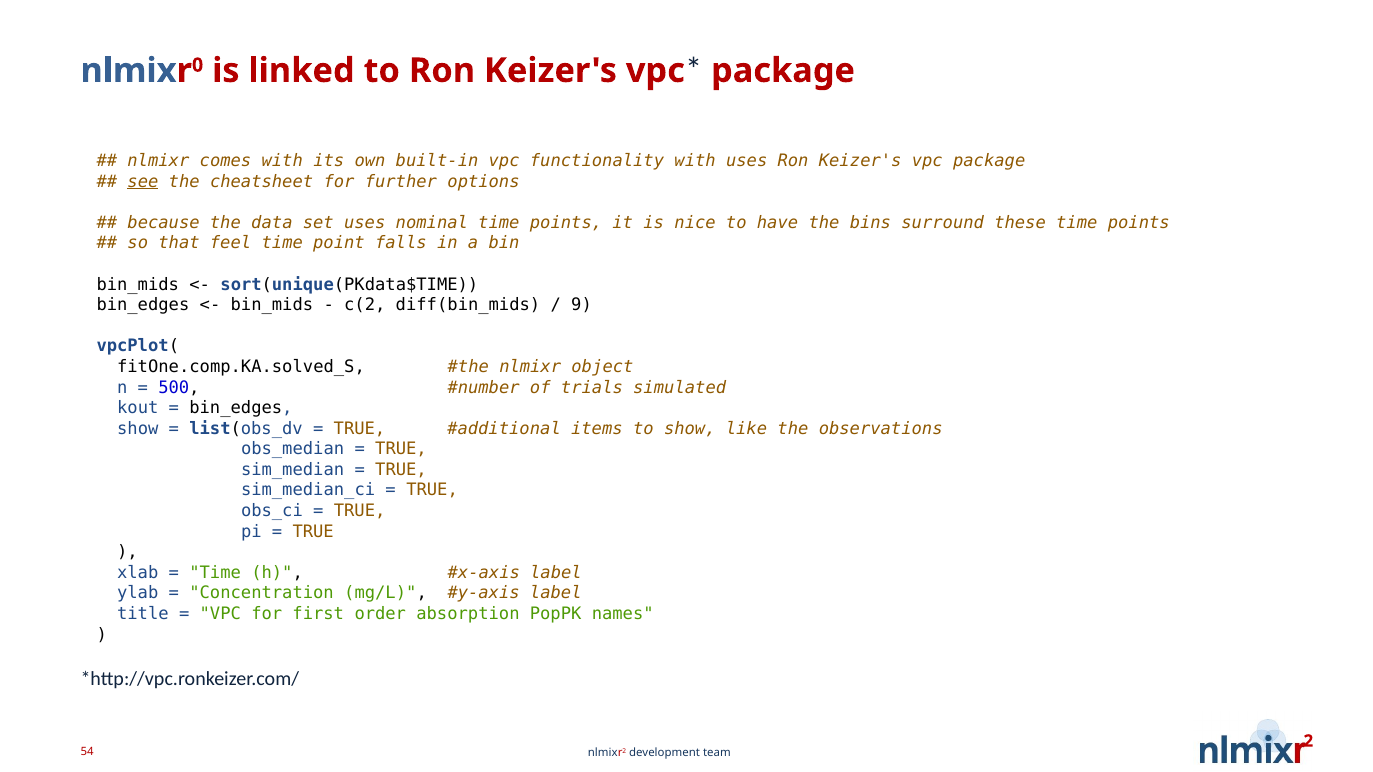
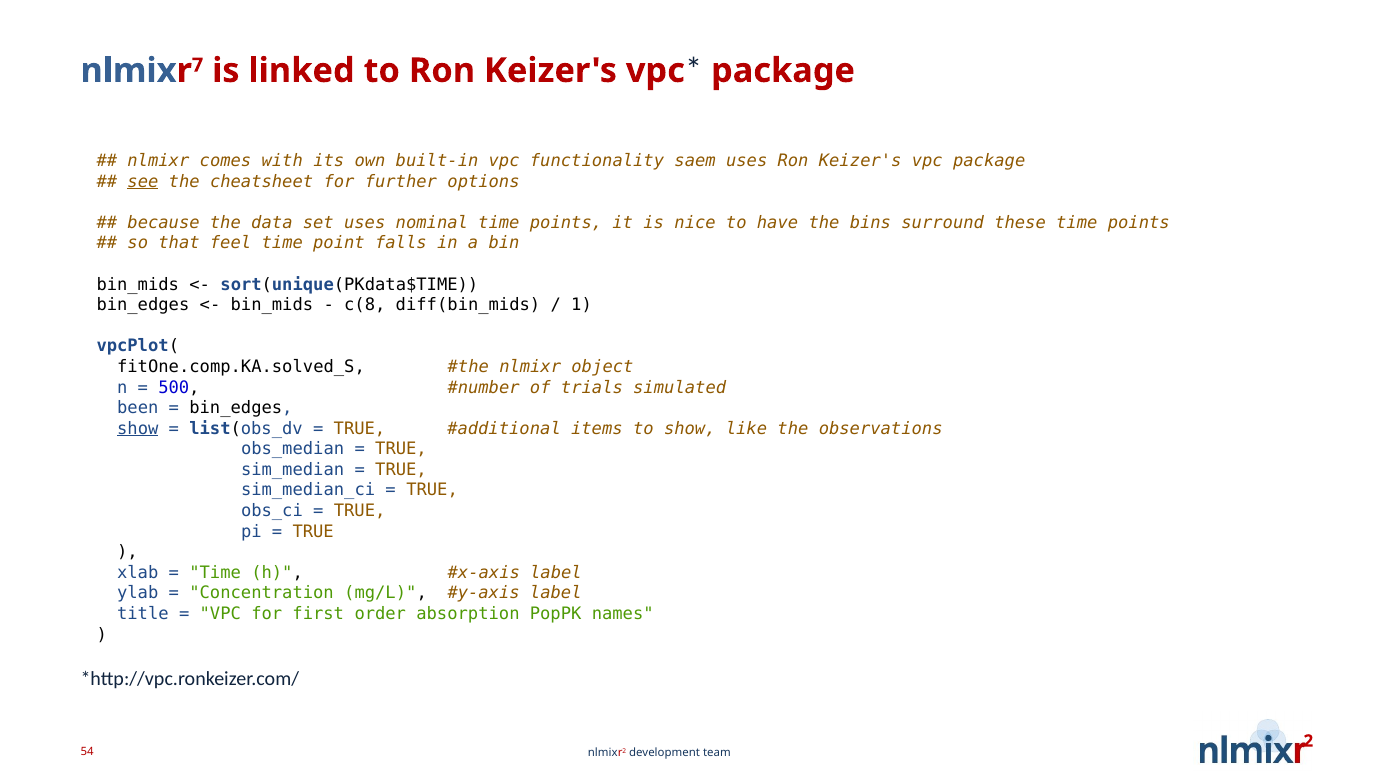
0: 0 -> 7
functionality with: with -> saem
c(2: c(2 -> c(8
9: 9 -> 1
kout: kout -> been
show at (138, 429) underline: none -> present
